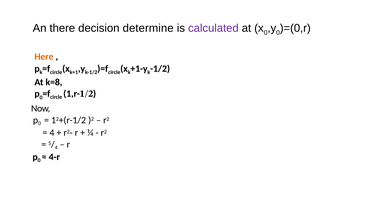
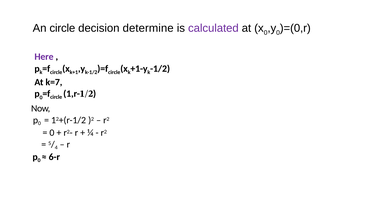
An there: there -> circle
Here colour: orange -> purple
k=8: k=8 -> k=7
4 at (52, 133): 4 -> 0
4-r: 4-r -> 6-r
